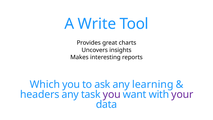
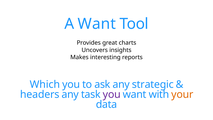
A Write: Write -> Want
learning: learning -> strategic
your colour: purple -> orange
